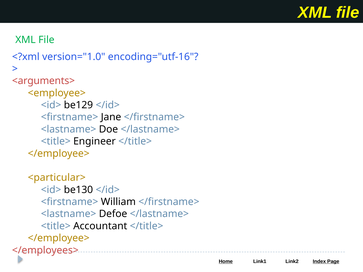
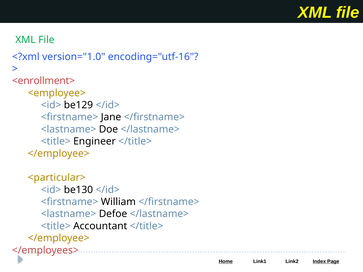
<arguments>: <arguments> -> <enrollment>
